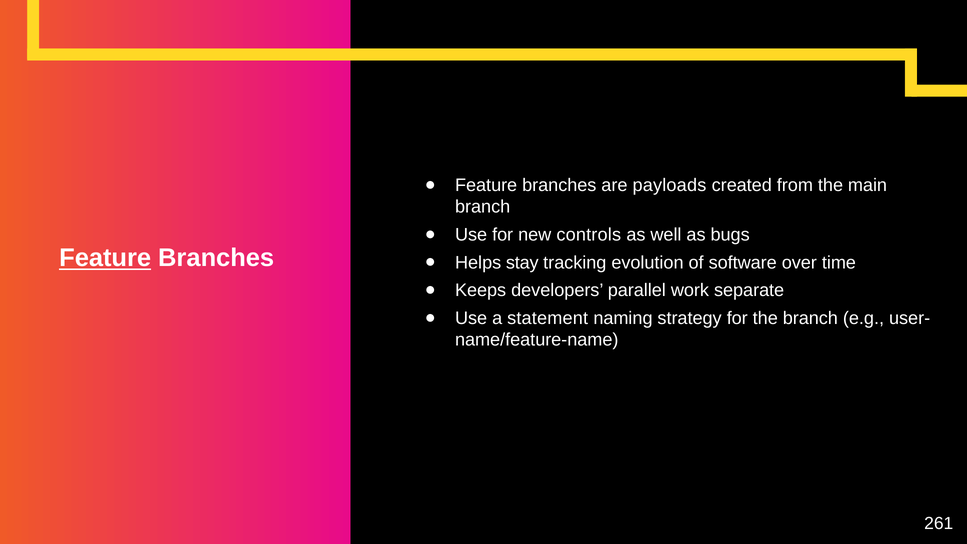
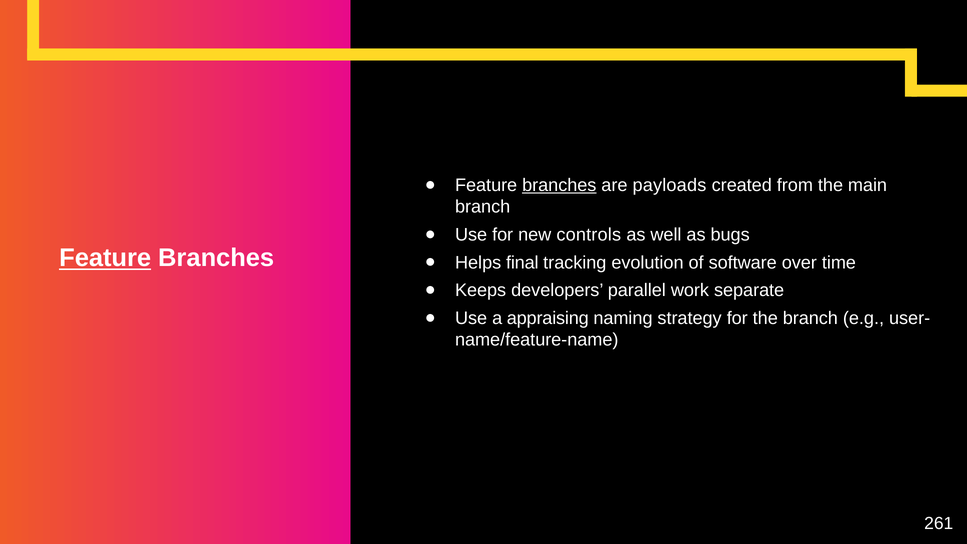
branches at (559, 185) underline: none -> present
stay: stay -> final
statement: statement -> appraising
